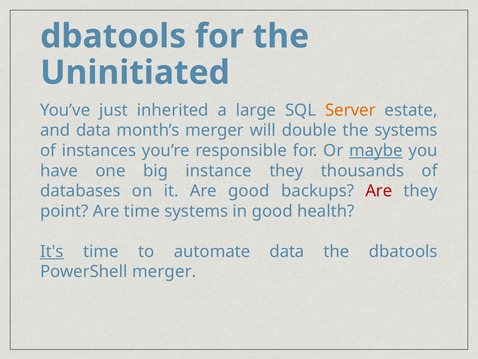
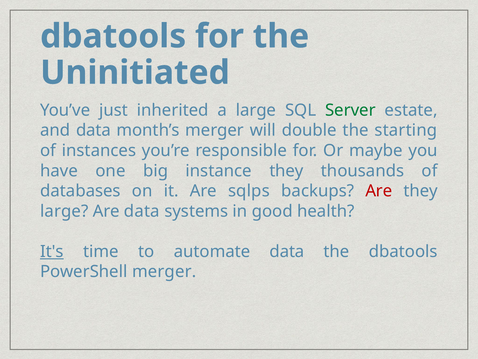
Server colour: orange -> green
the systems: systems -> starting
maybe underline: present -> none
Are good: good -> sqlps
point at (64, 211): point -> large
Are time: time -> data
